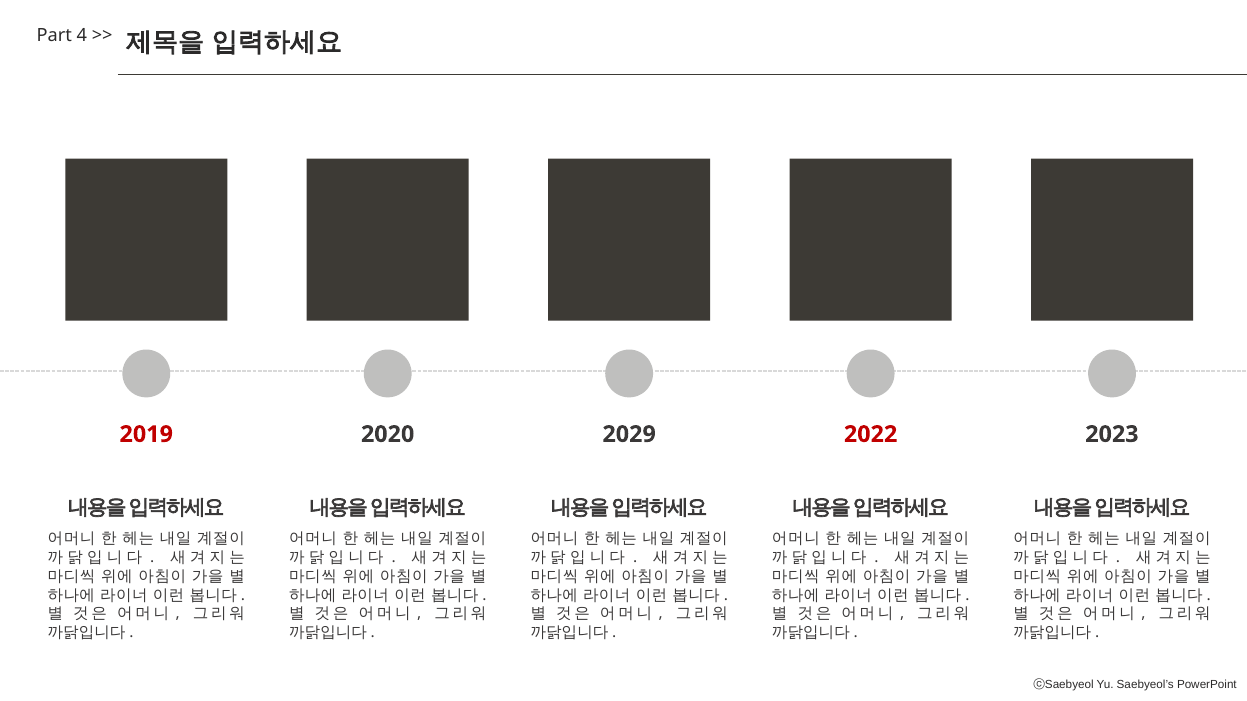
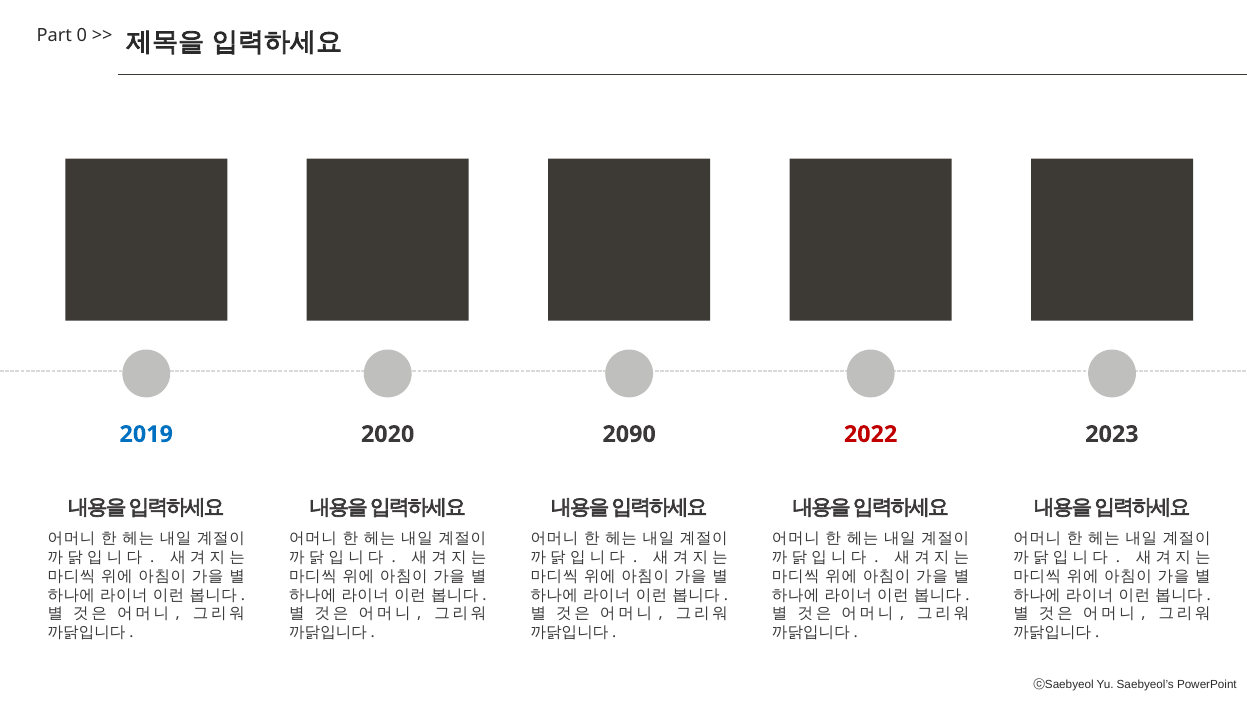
4: 4 -> 0
2019 colour: red -> blue
2029: 2029 -> 2090
